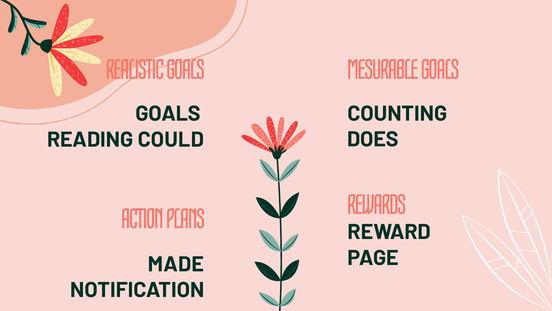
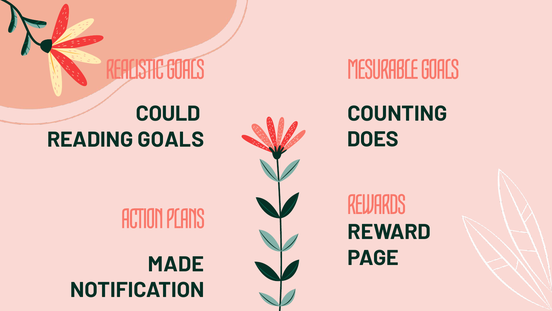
GOALS at (168, 114): GOALS -> COULD
READING COULD: COULD -> GOALS
